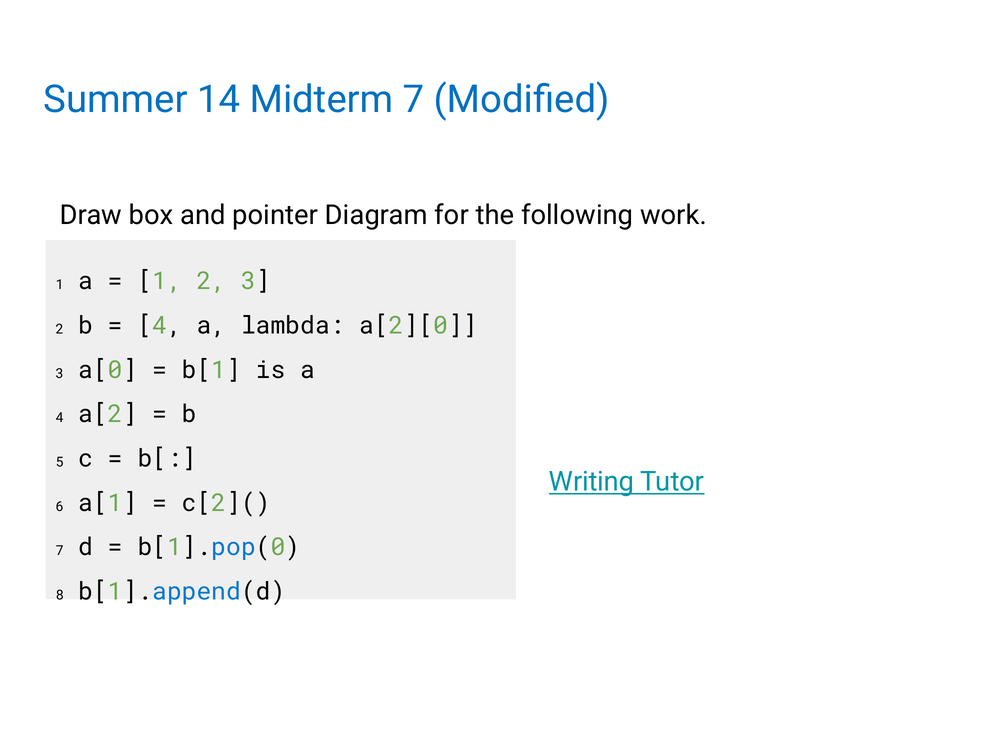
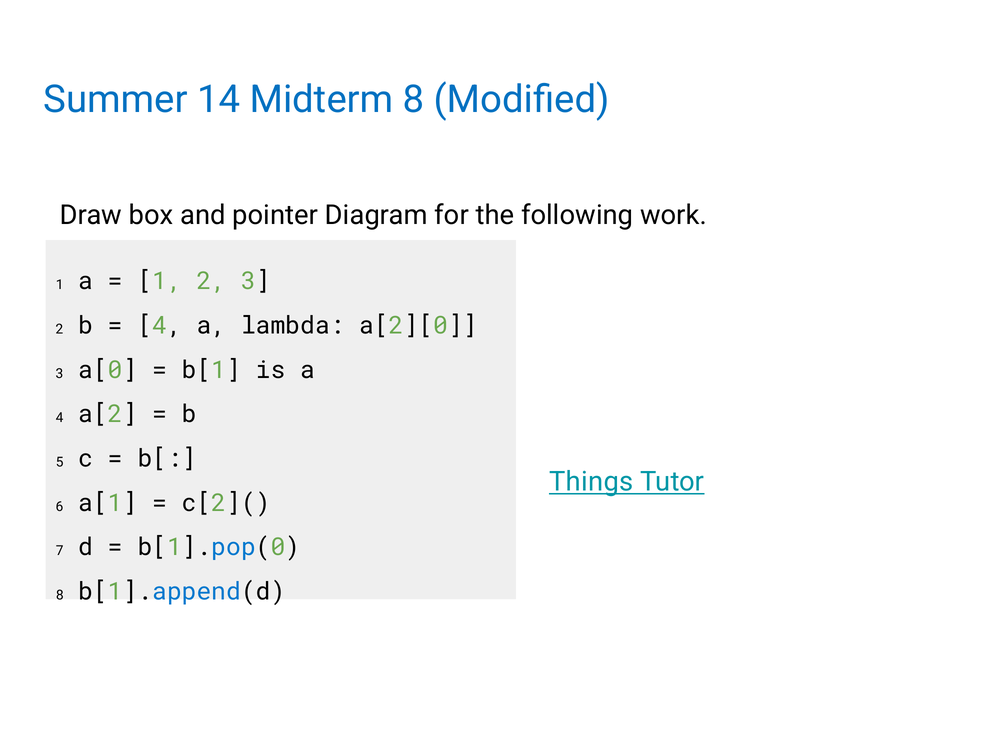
Midterm 7: 7 -> 8
Writing: Writing -> Things
